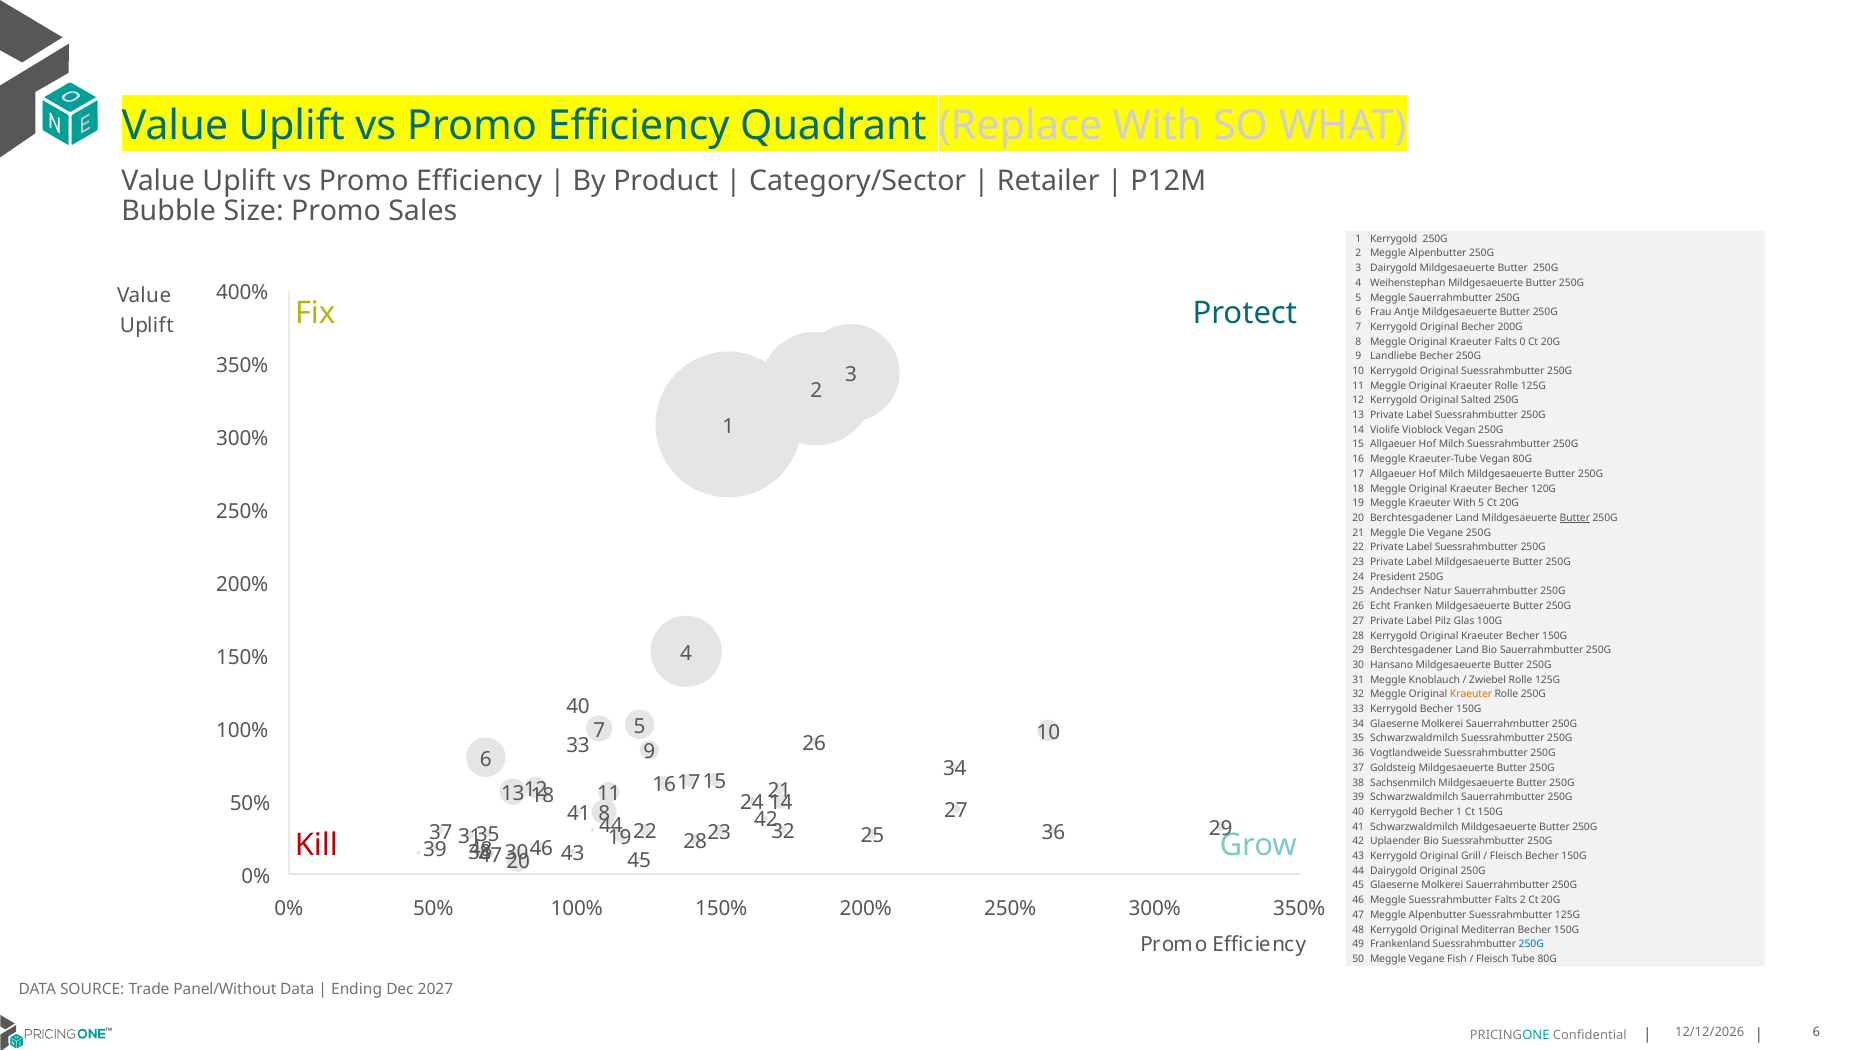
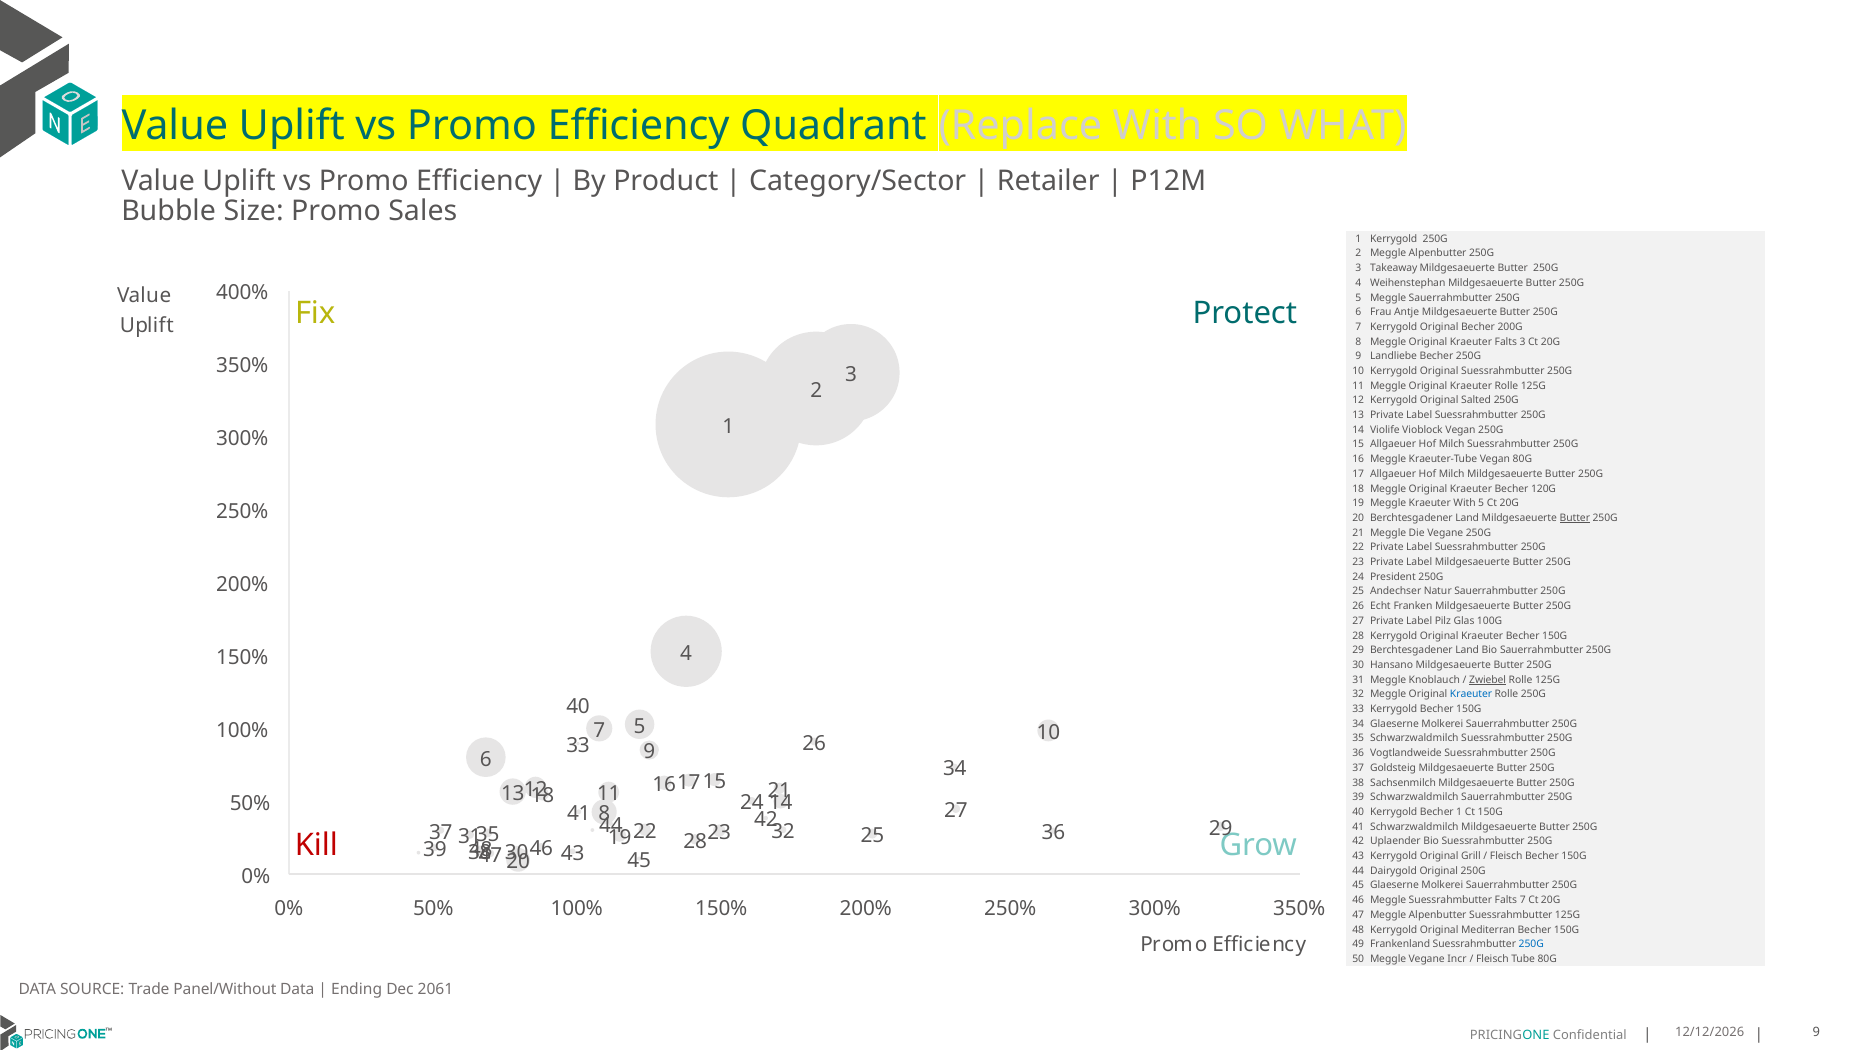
3 Dairygold: Dairygold -> Takeaway
Falts 0: 0 -> 3
Zwiebel underline: none -> present
Kraeuter at (1471, 694) colour: orange -> blue
Falts 2: 2 -> 7
Fish: Fish -> Incr
2027: 2027 -> 2061
6 at (1816, 1032): 6 -> 9
